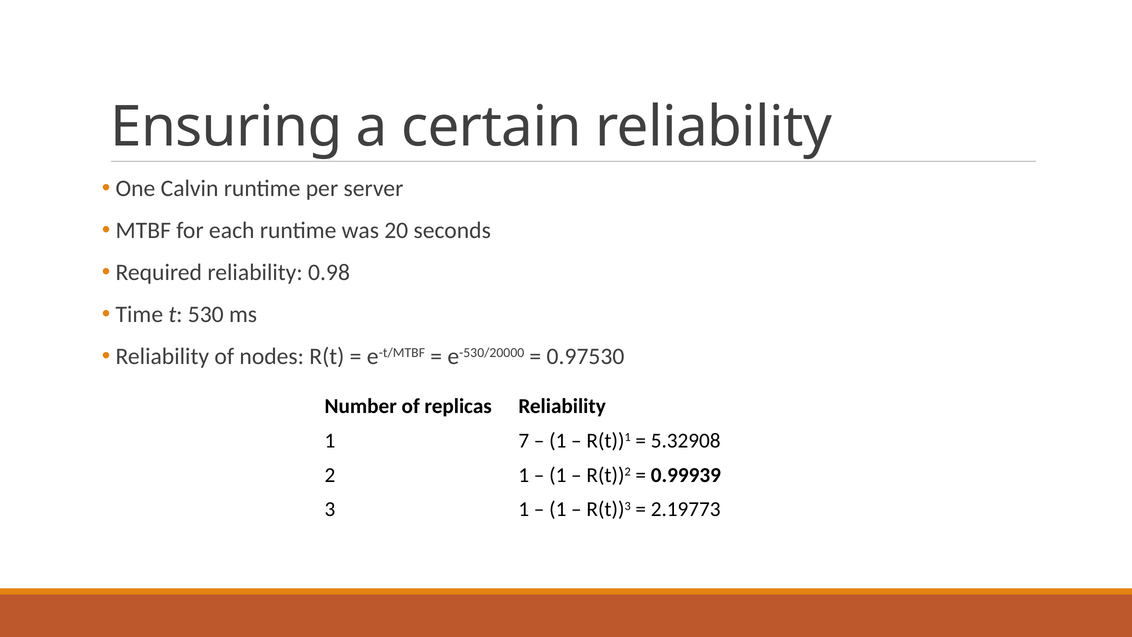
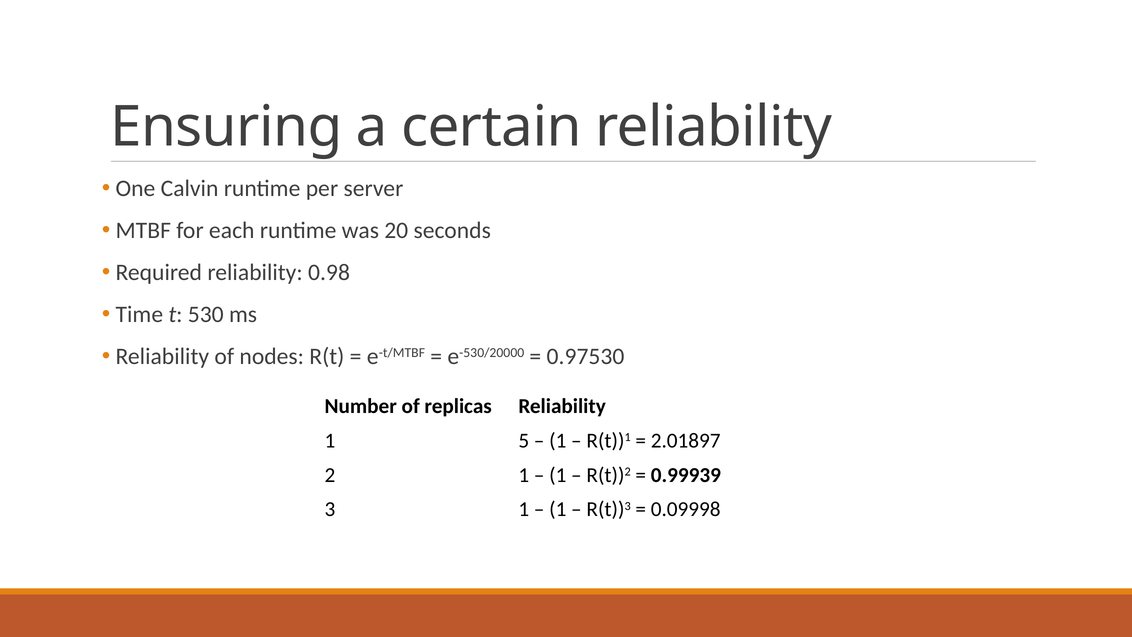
7: 7 -> 5
5.32908: 5.32908 -> 2.01897
2.19773: 2.19773 -> 0.09998
